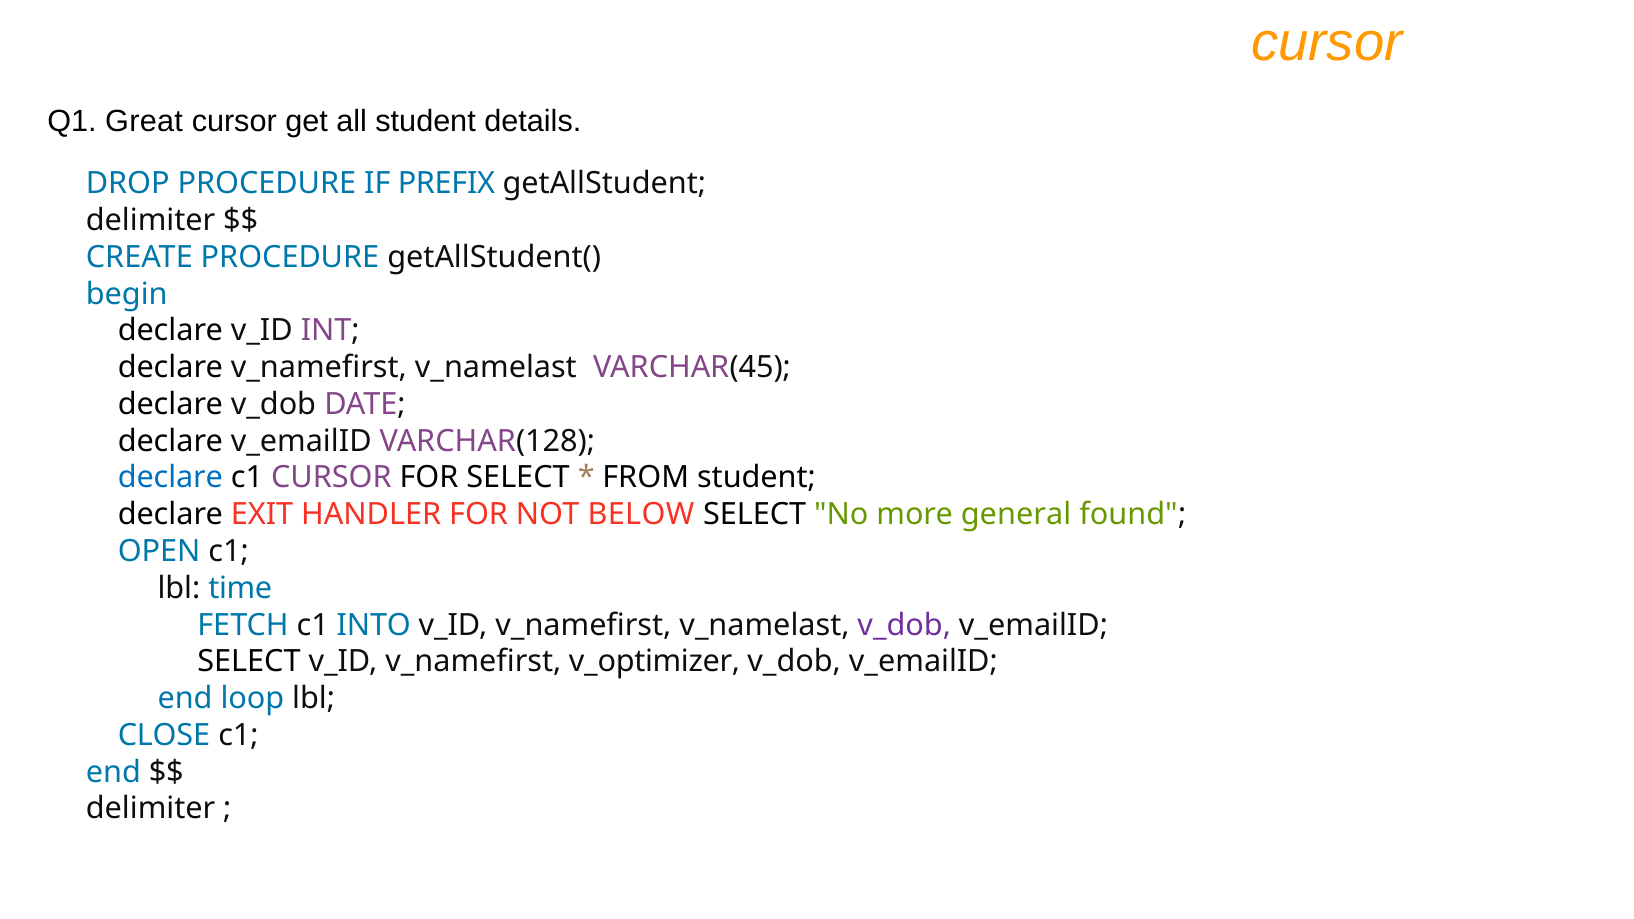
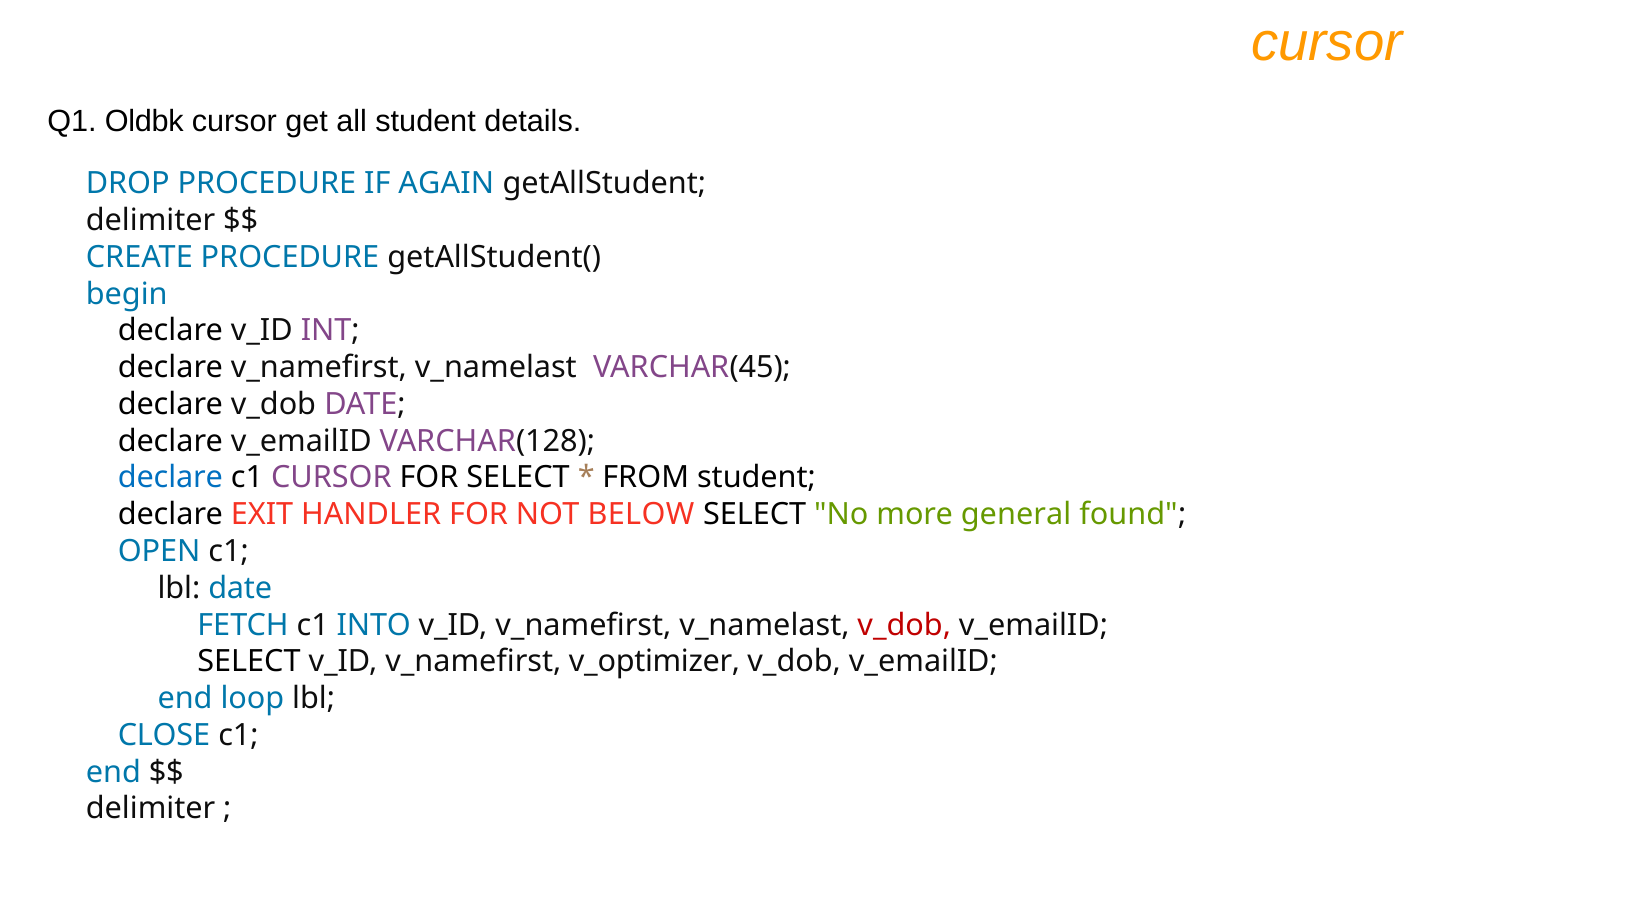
Great: Great -> Oldbk
PREFIX: PREFIX -> AGAIN
lbl time: time -> date
v_dob at (904, 625) colour: purple -> red
